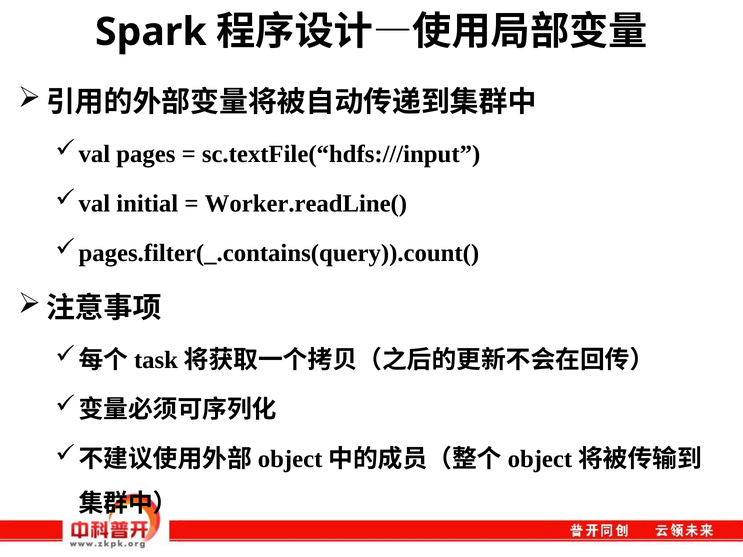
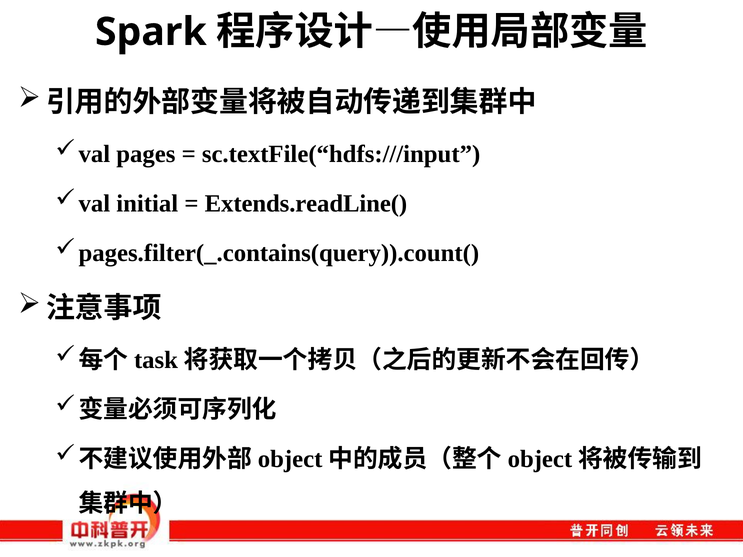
Worker.readLine(: Worker.readLine( -> Extends.readLine(
